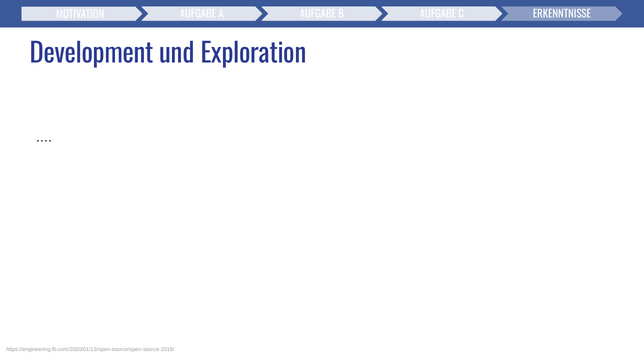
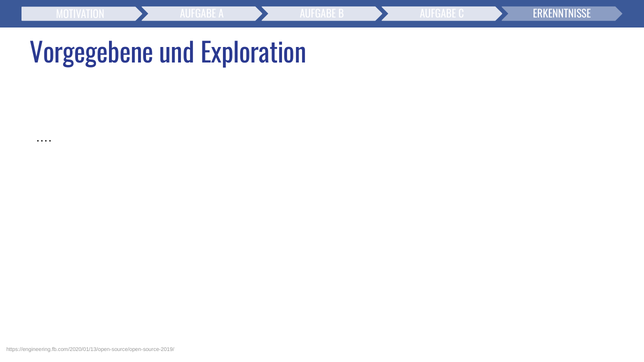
Development: Development -> Vorgegebene
